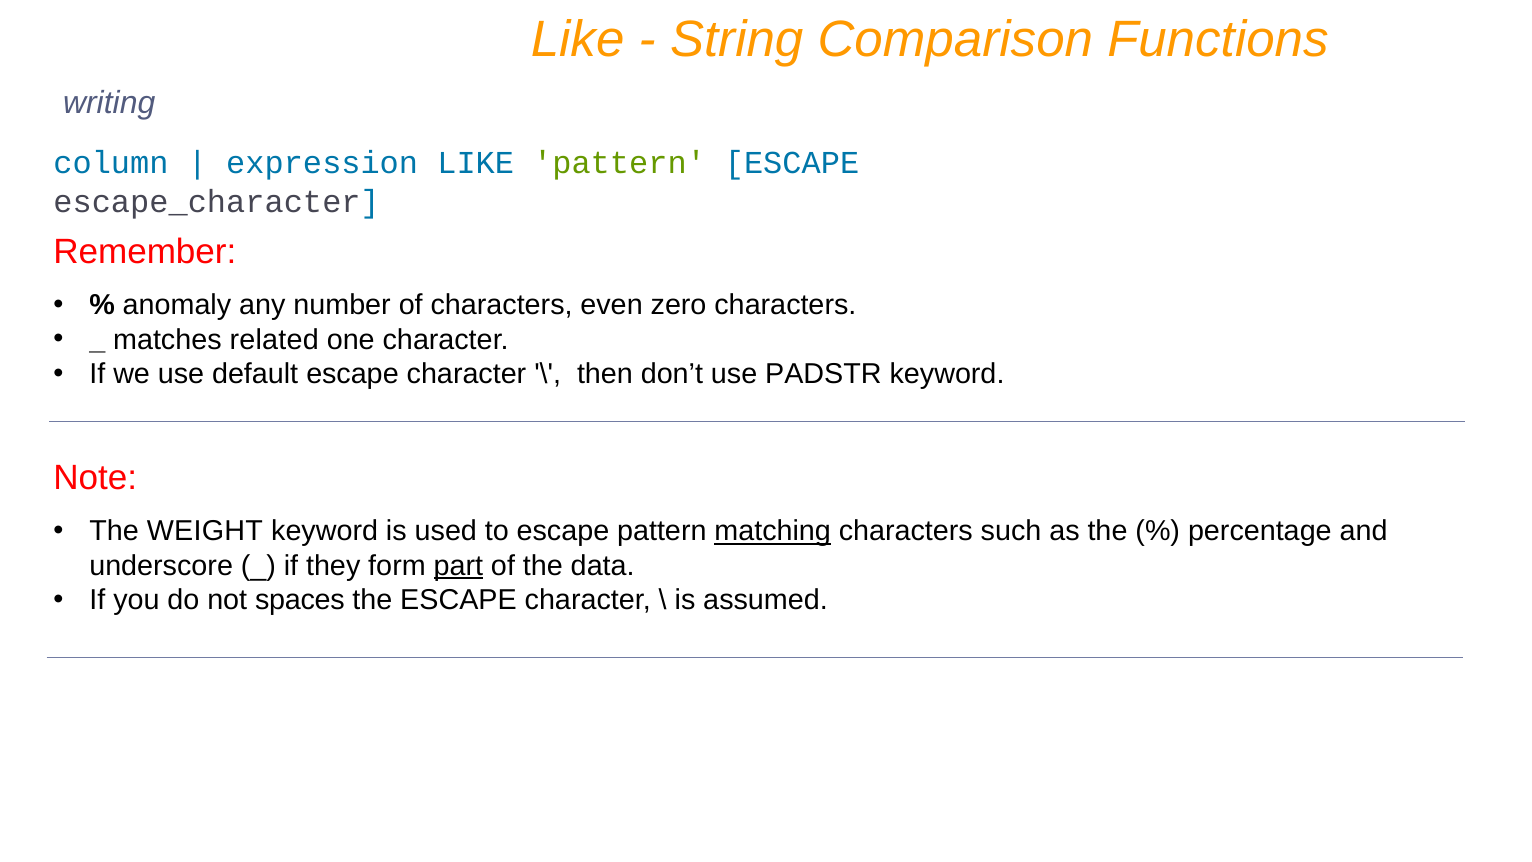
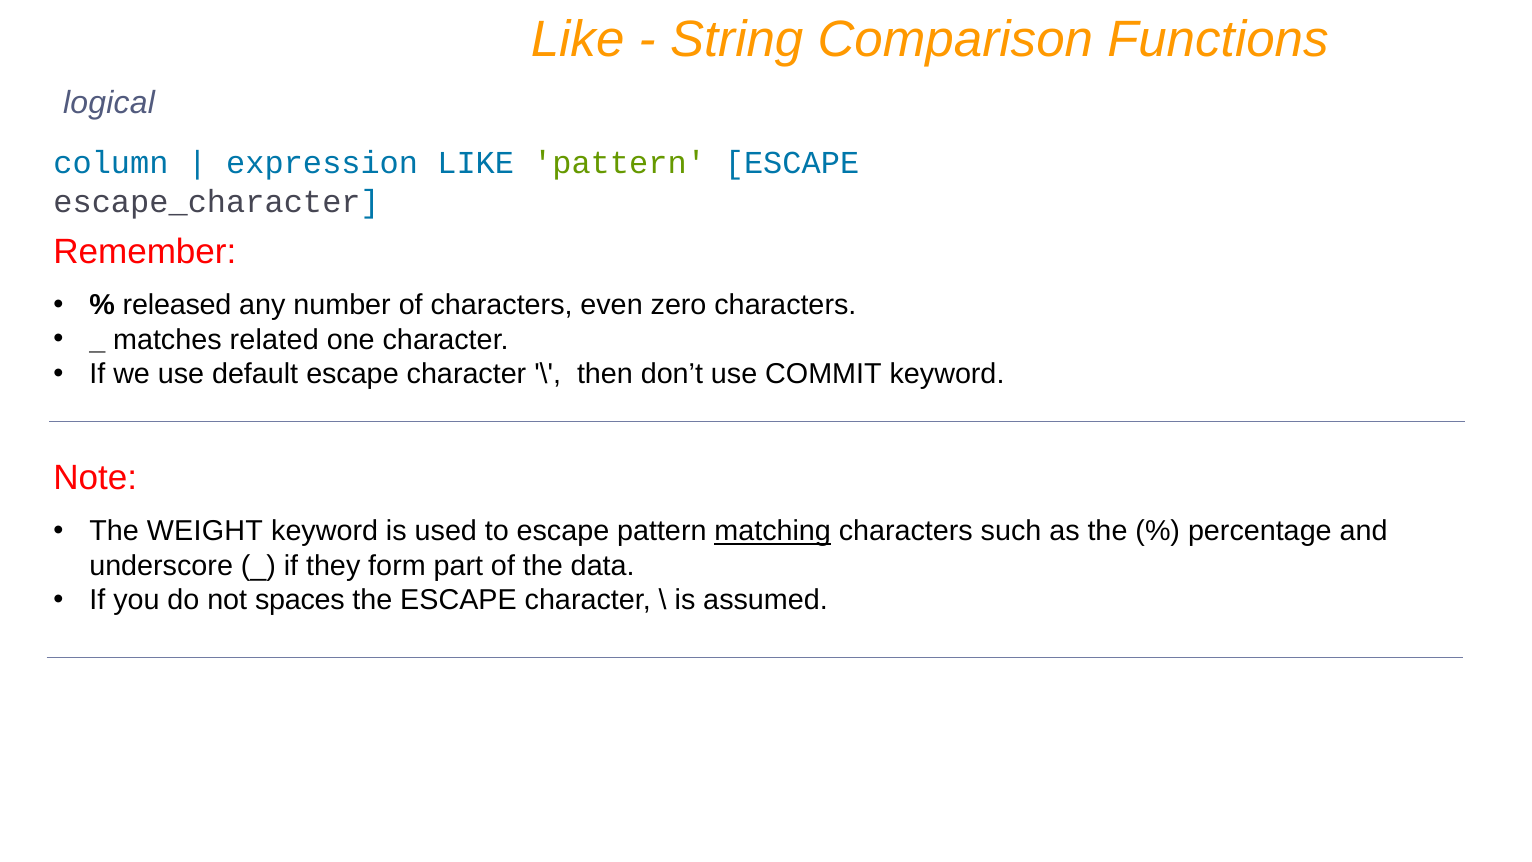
writing: writing -> logical
anomaly: anomaly -> released
PADSTR: PADSTR -> COMMIT
part underline: present -> none
